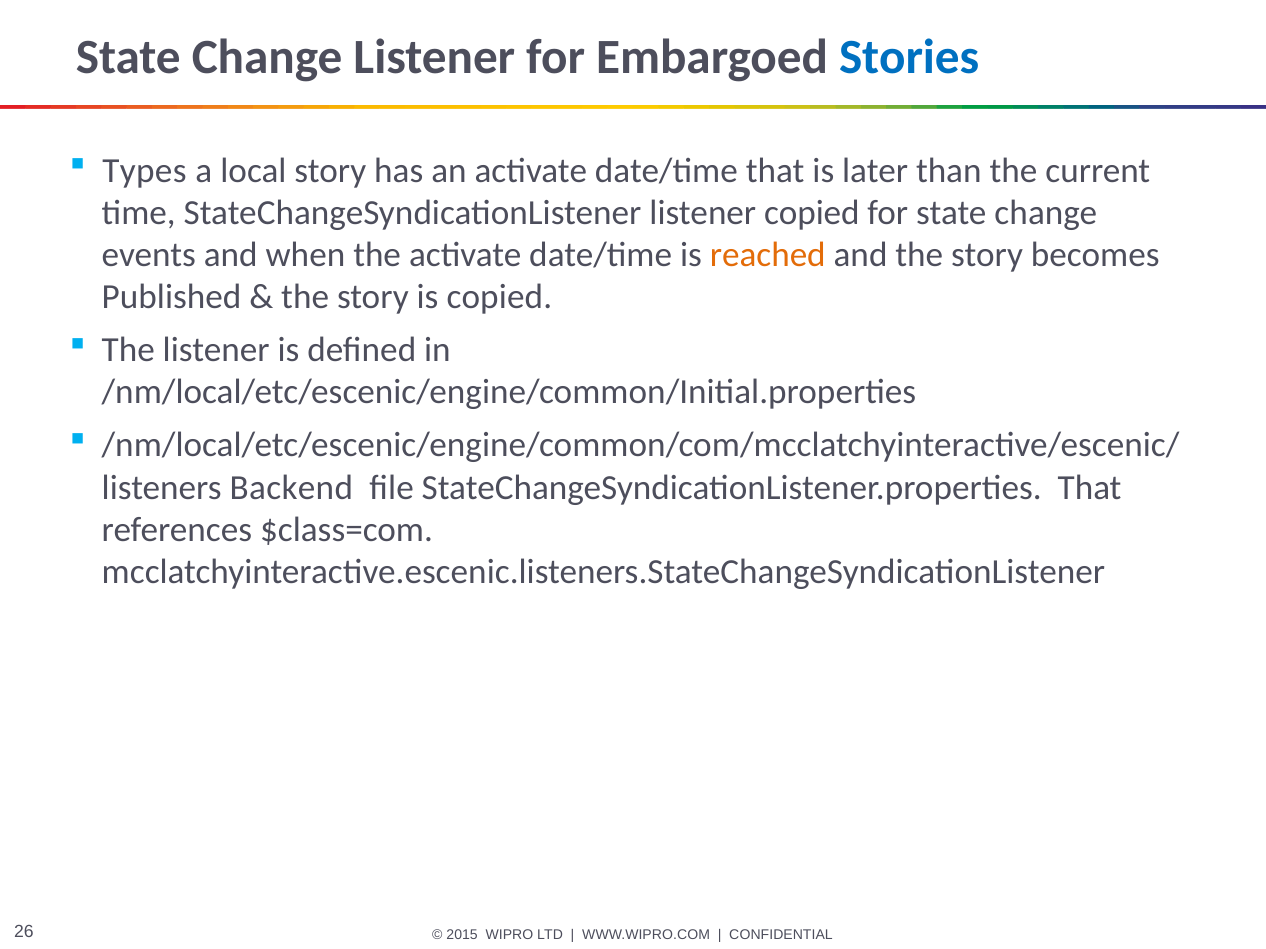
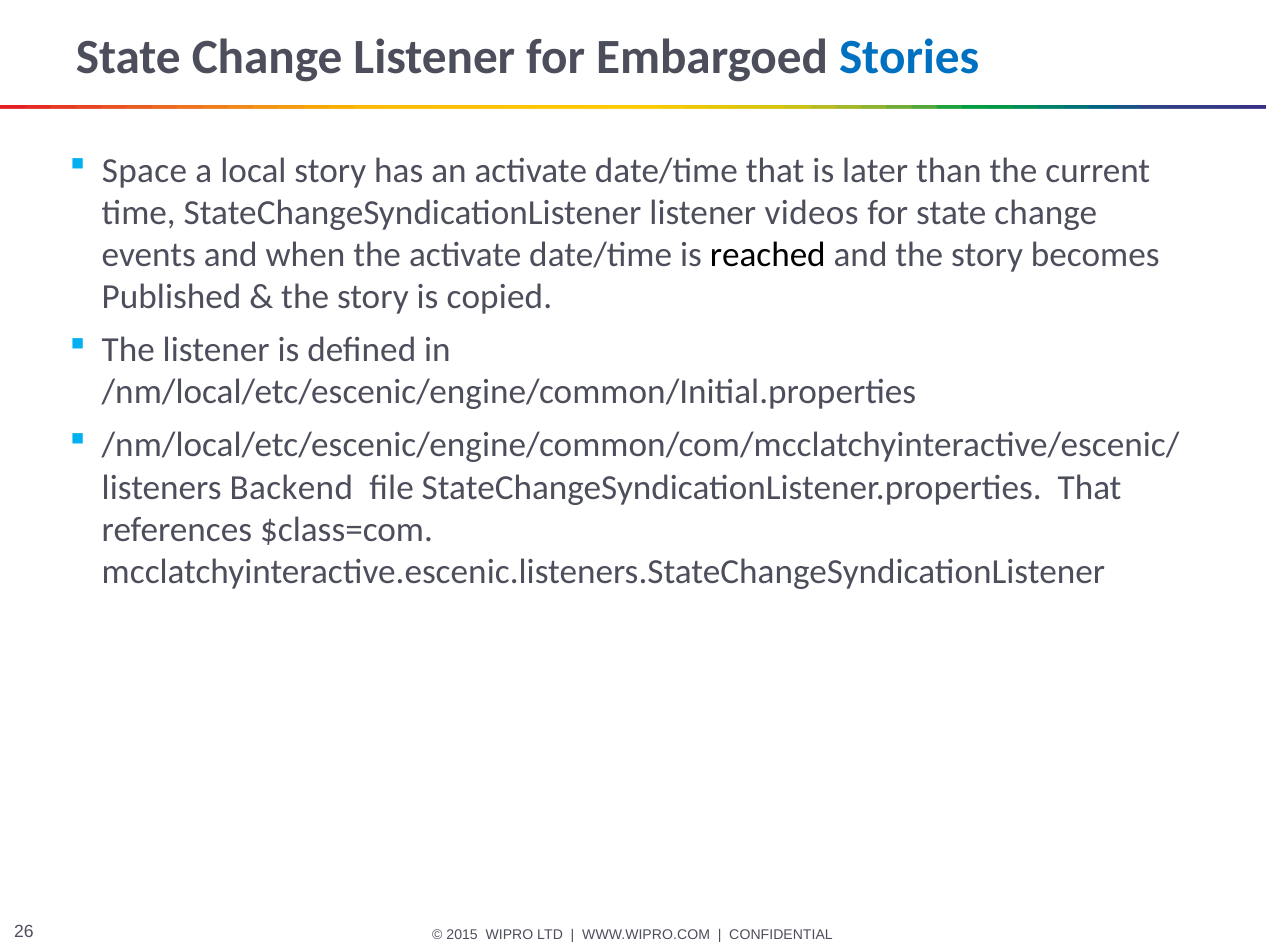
Types: Types -> Space
listener copied: copied -> videos
reached colour: orange -> black
